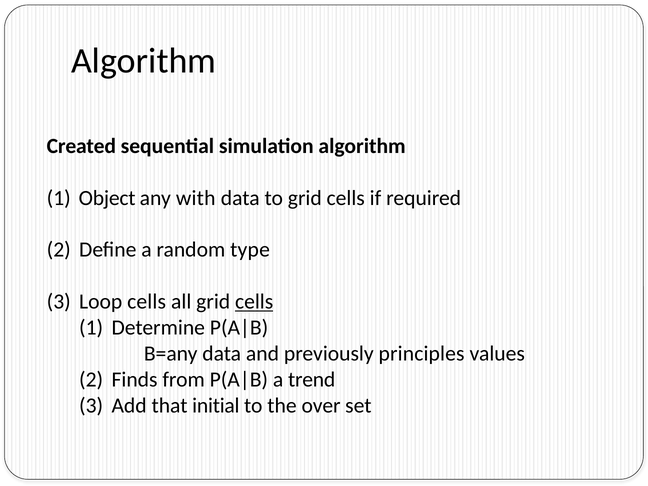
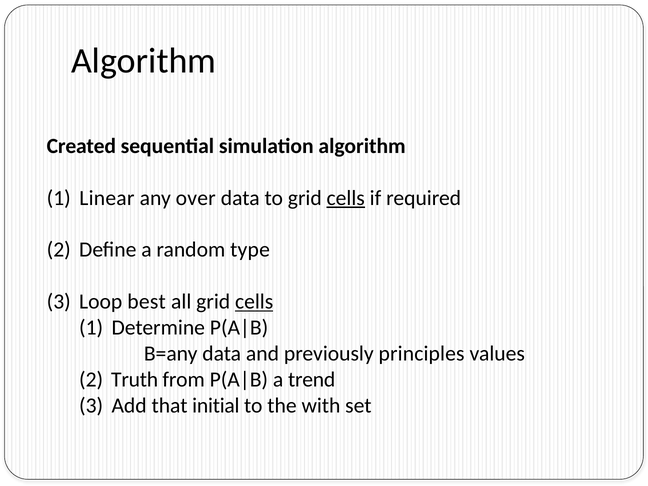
Object: Object -> Linear
with: with -> over
cells at (346, 198) underline: none -> present
Loop cells: cells -> best
Finds: Finds -> Truth
over: over -> with
